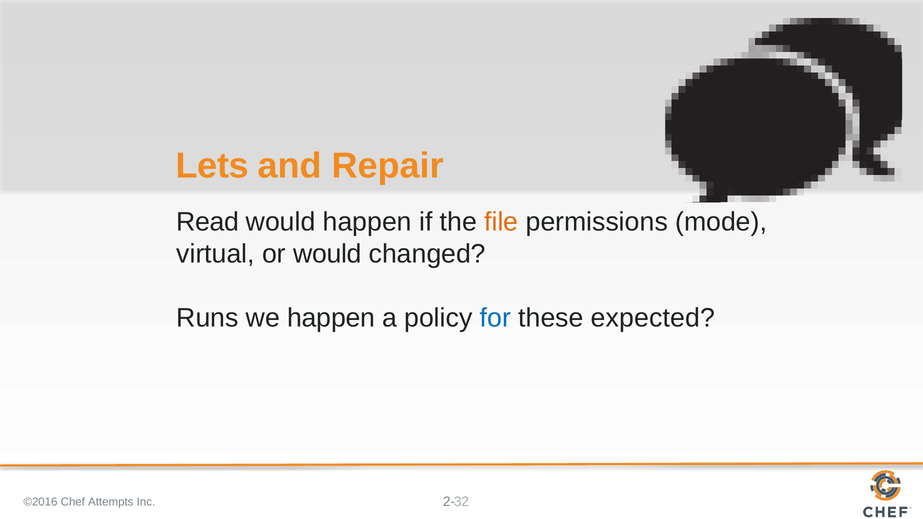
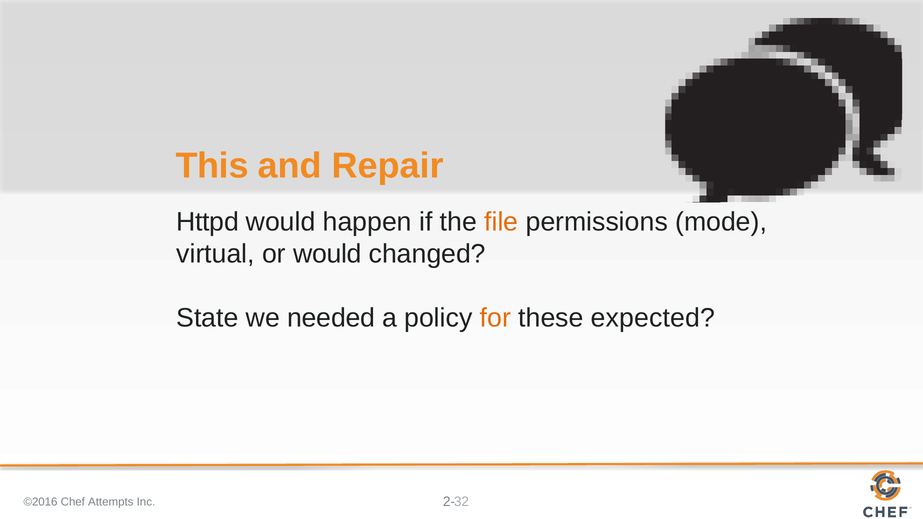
Lets: Lets -> This
Read: Read -> Httpd
Runs: Runs -> State
we happen: happen -> needed
for colour: blue -> orange
